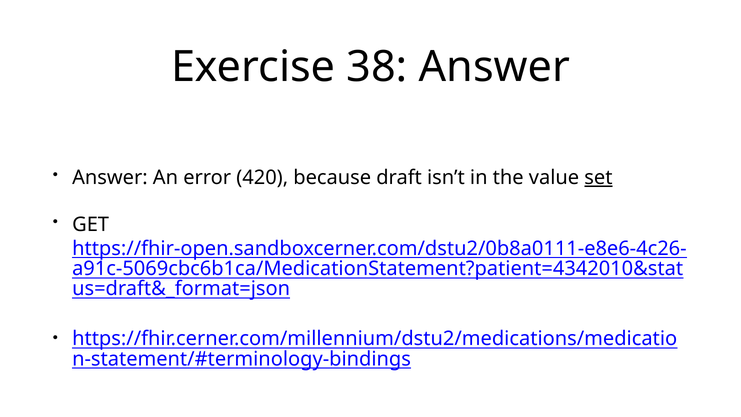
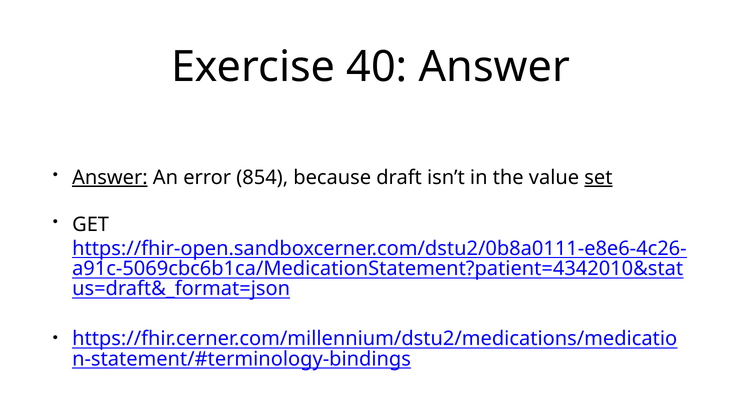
38: 38 -> 40
Answer at (110, 178) underline: none -> present
420: 420 -> 854
